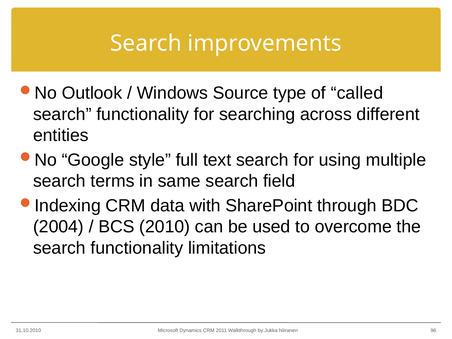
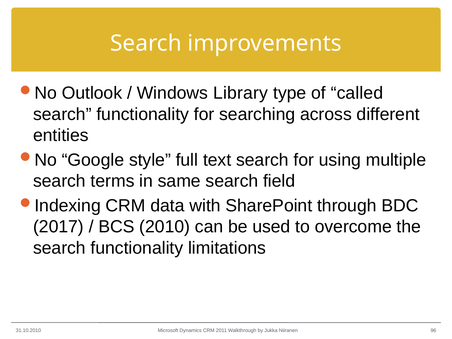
Source: Source -> Library
2004: 2004 -> 2017
